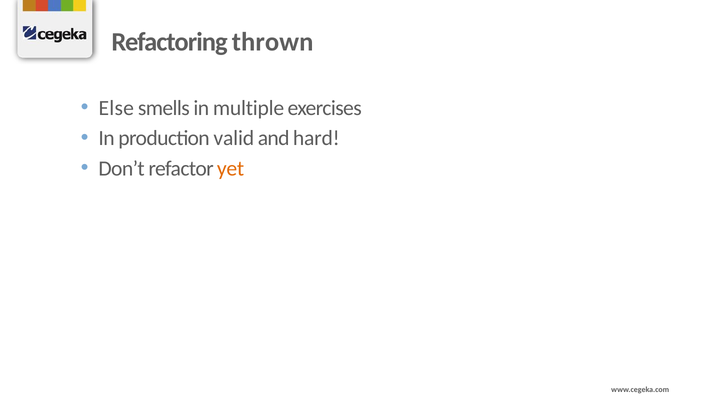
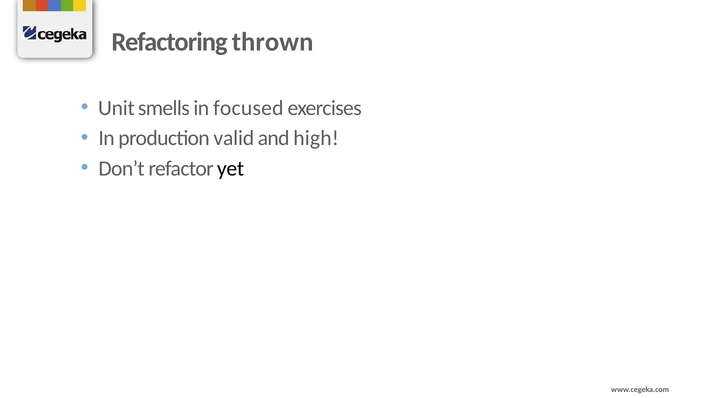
Else: Else -> Unit
multiple: multiple -> focused
hard: hard -> high
yet colour: orange -> black
